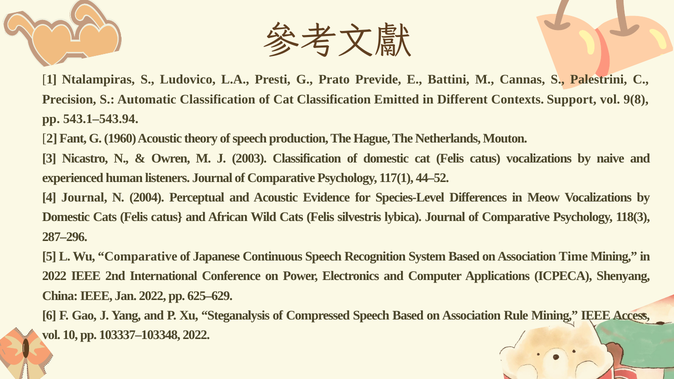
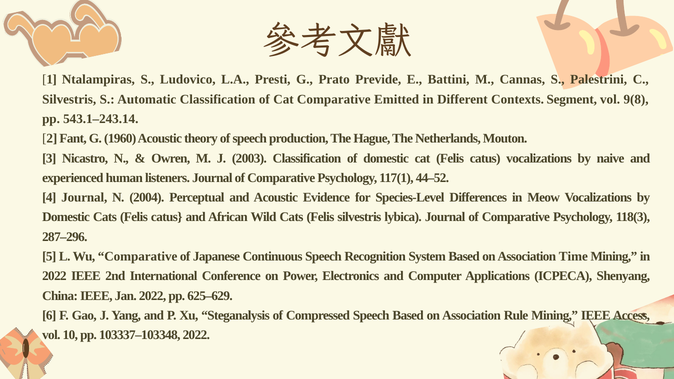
Precision at (69, 99): Precision -> Silvestris
Cat Classification: Classification -> Comparative
Support: Support -> Segment
543.1–543.94: 543.1–543.94 -> 543.1–243.14
